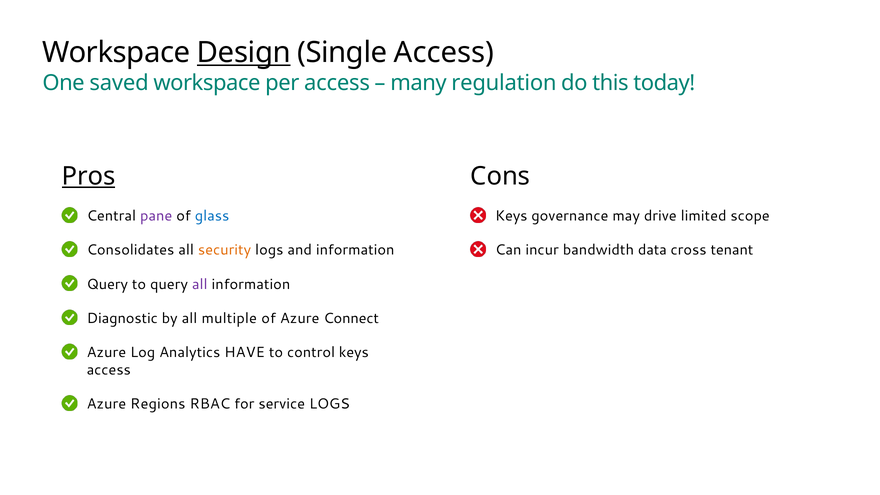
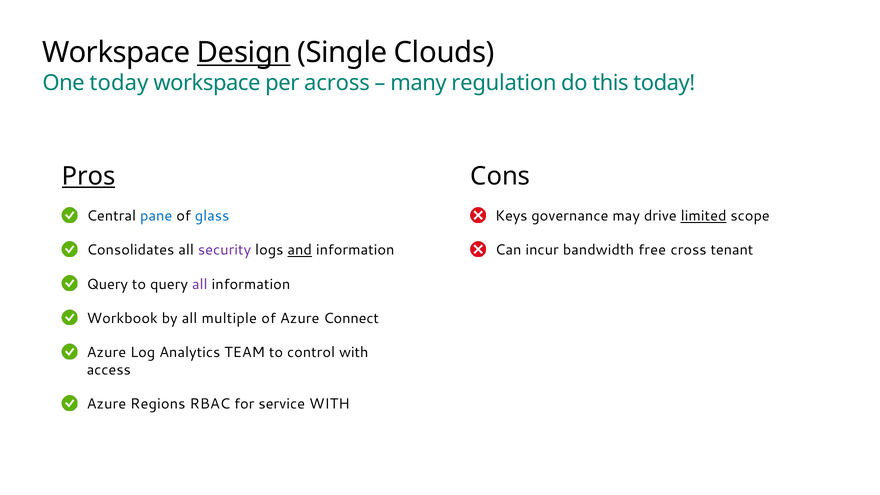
Single Access: Access -> Clouds
One saved: saved -> today
per access: access -> across
pane colour: purple -> blue
limited underline: none -> present
security colour: orange -> purple
and underline: none -> present
data: data -> free
Diagnostic: Diagnostic -> Workbook
HAVE: HAVE -> TEAM
control keys: keys -> with
service LOGS: LOGS -> WITH
